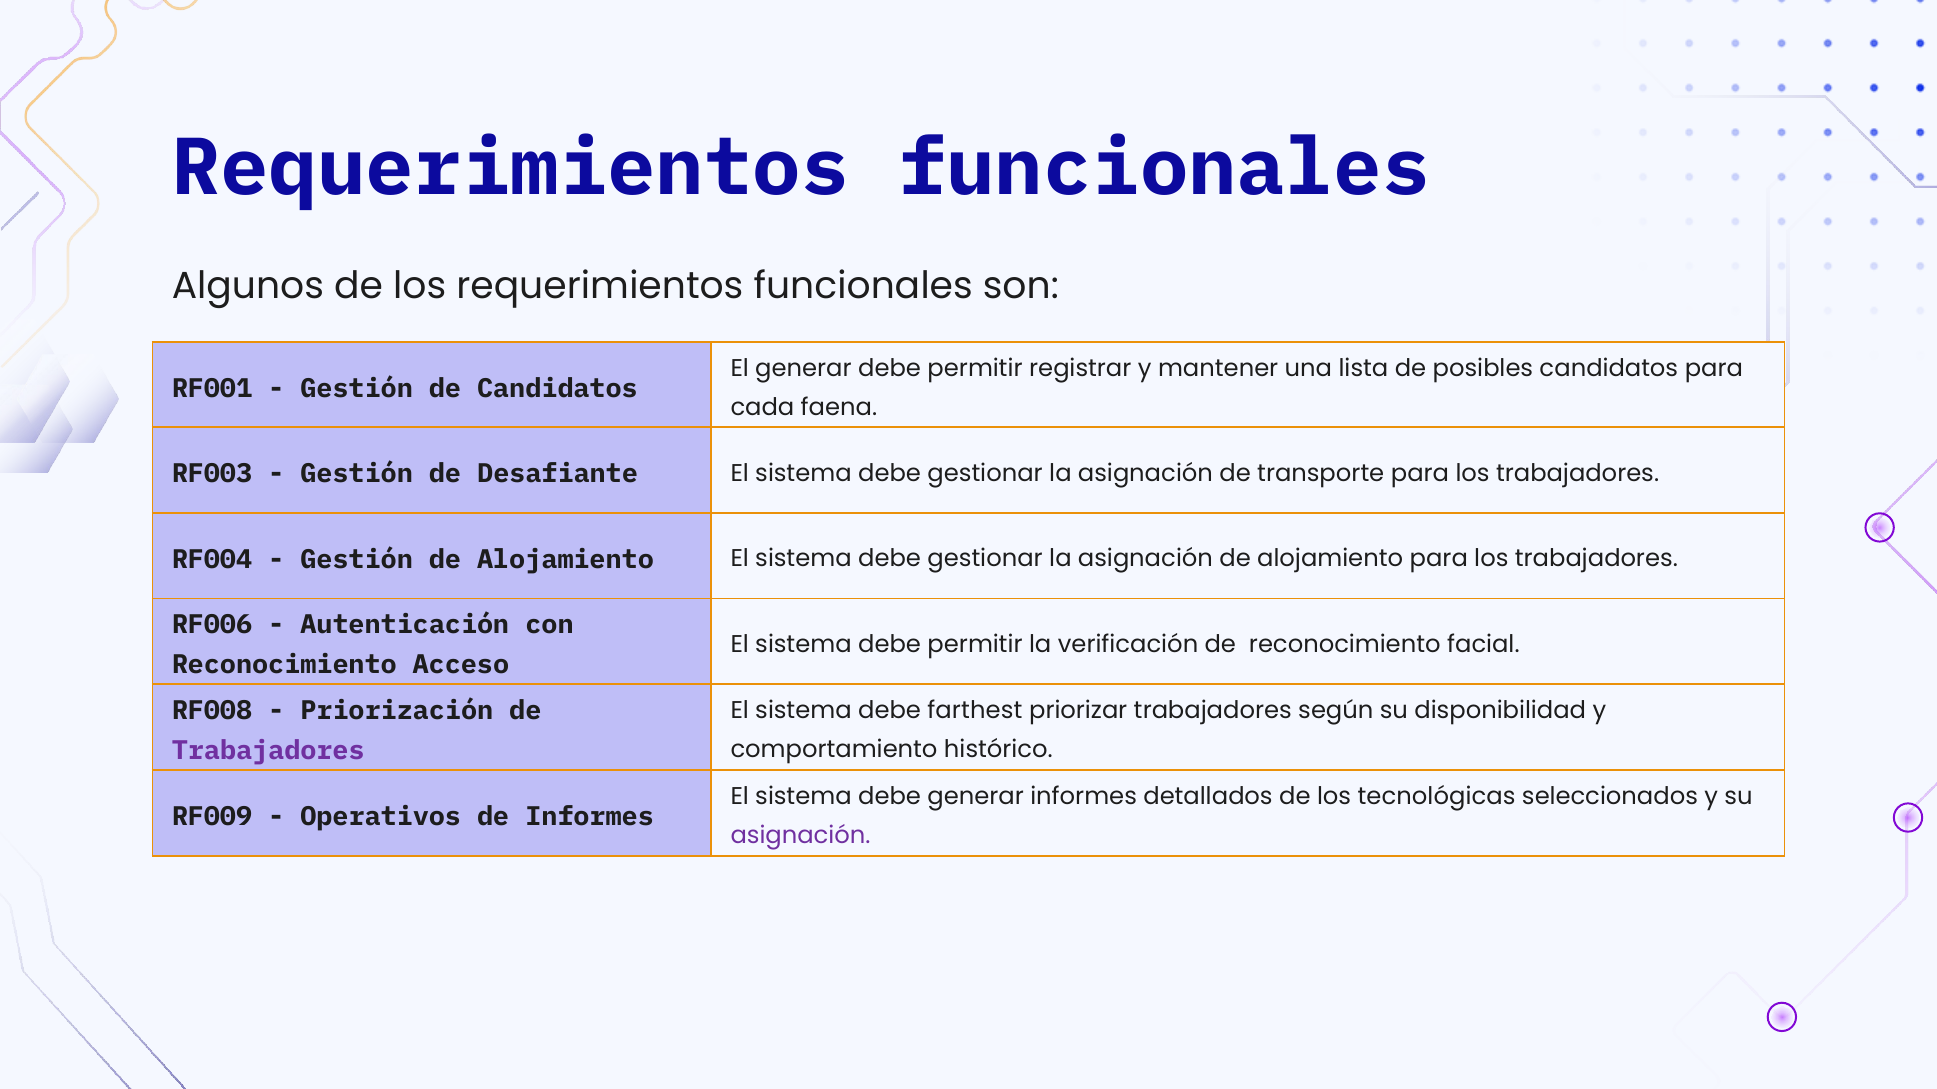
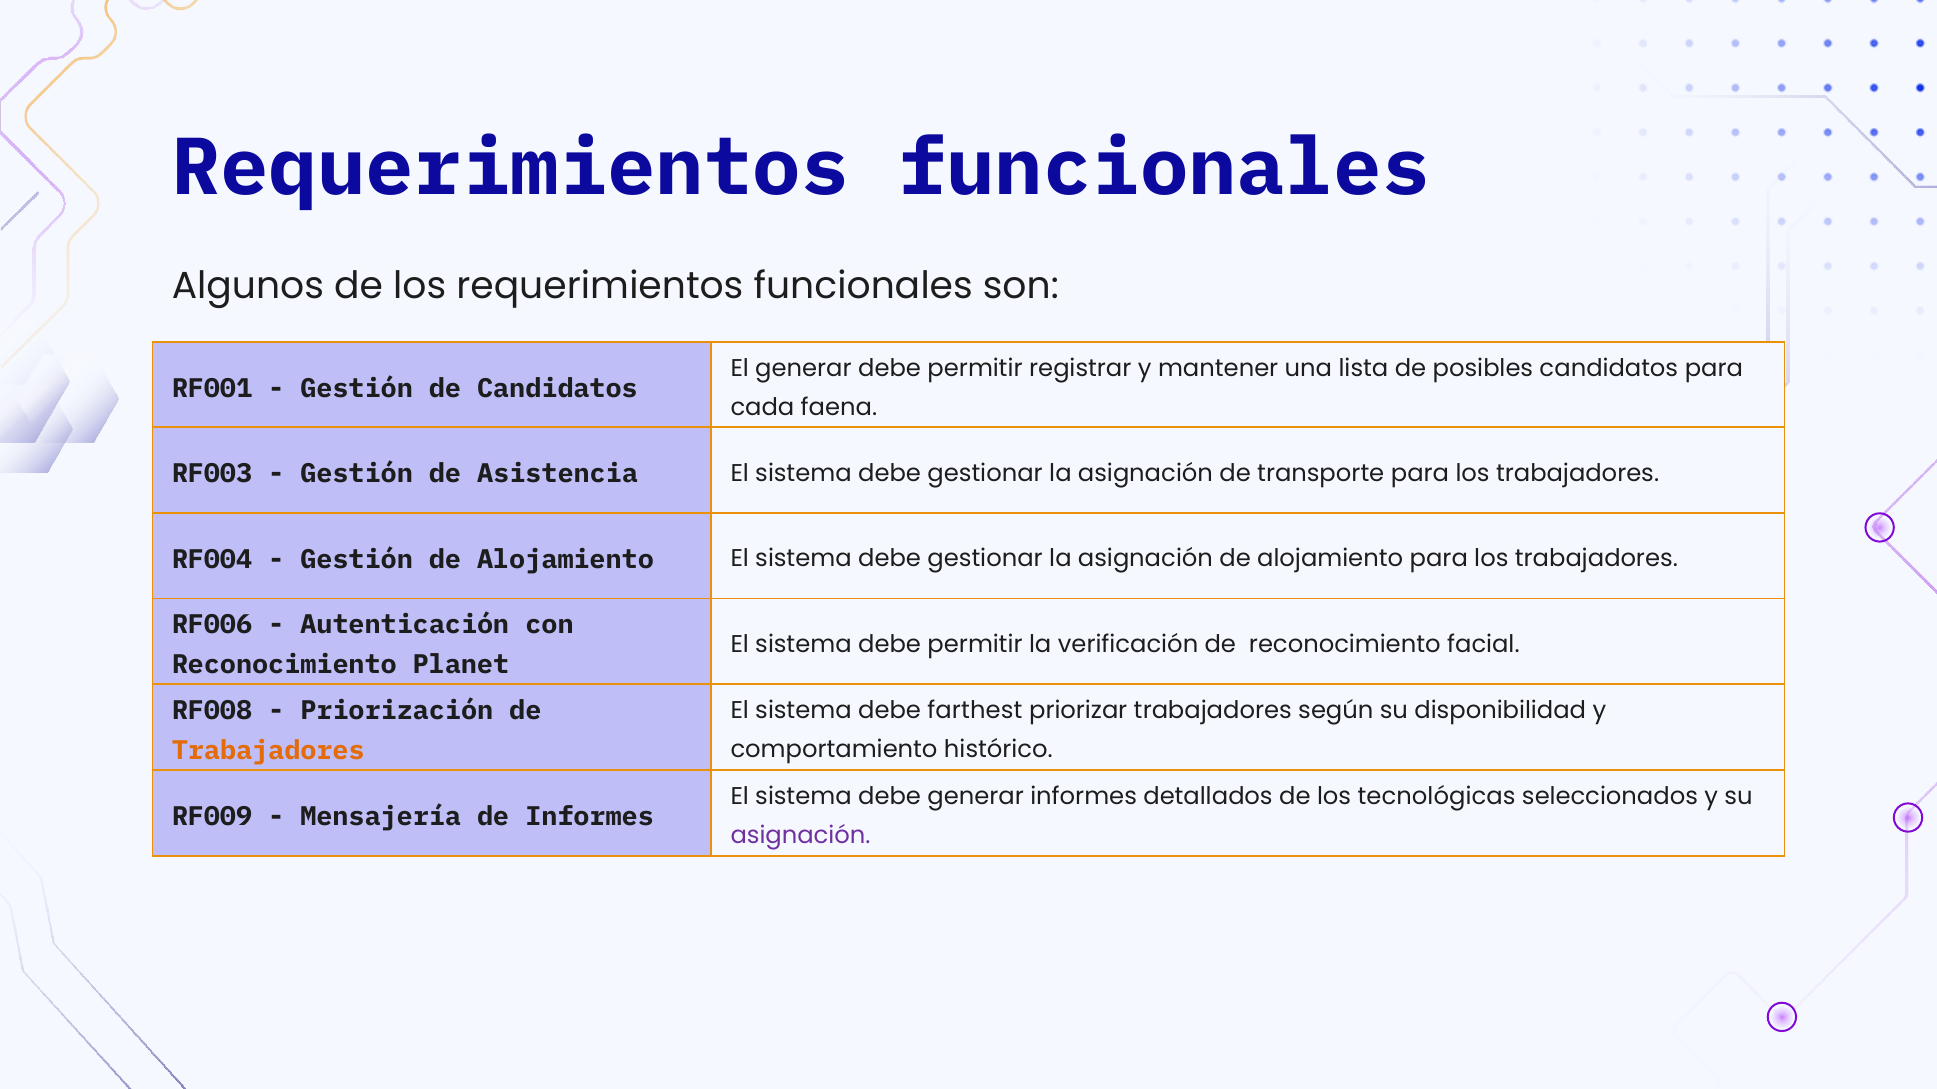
Desafiante: Desafiante -> Asistencia
Acceso: Acceso -> Planet
Trabajadores at (268, 751) colour: purple -> orange
Operativos: Operativos -> Mensajería
